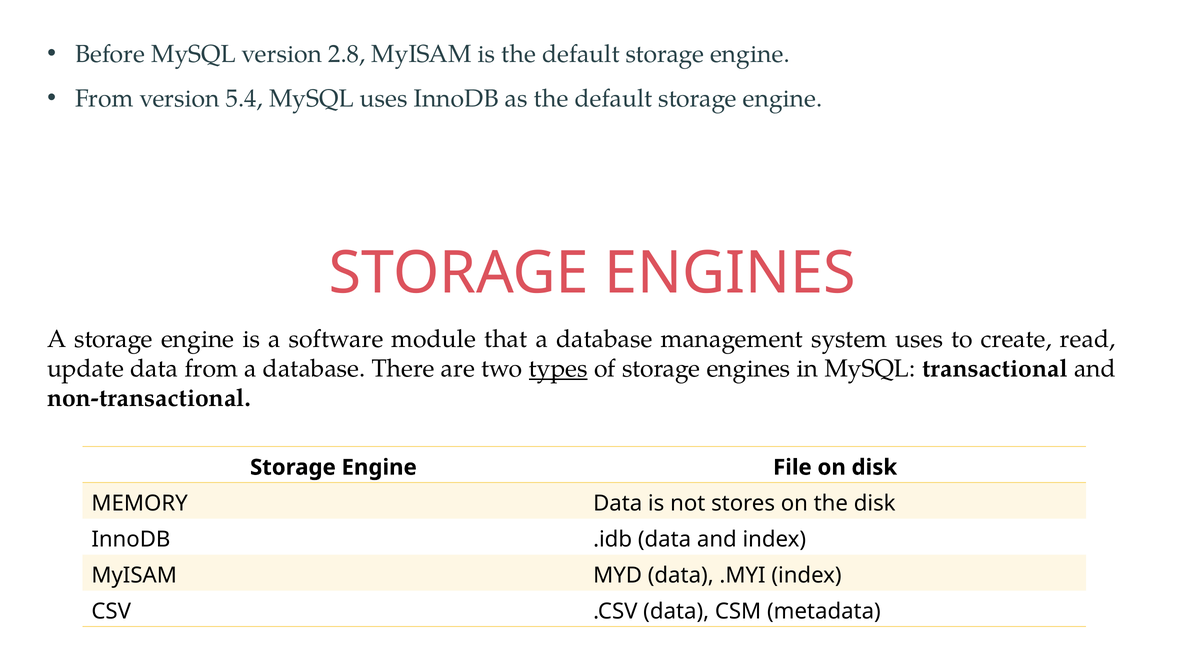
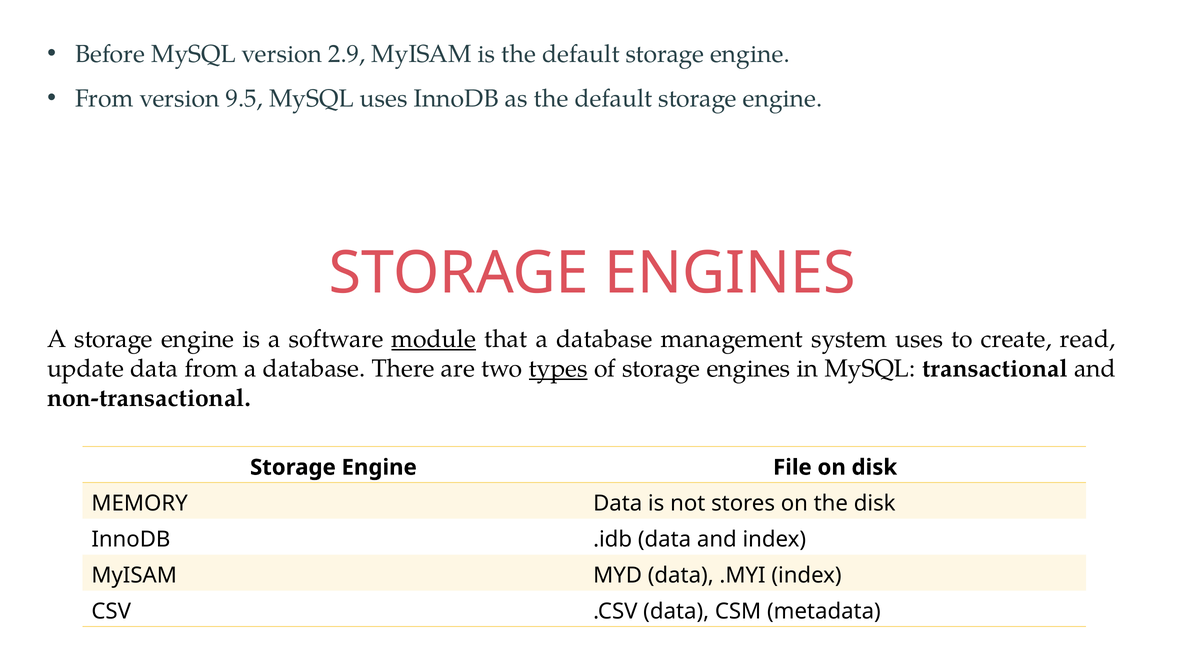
2.8: 2.8 -> 2.9
5.4: 5.4 -> 9.5
module underline: none -> present
